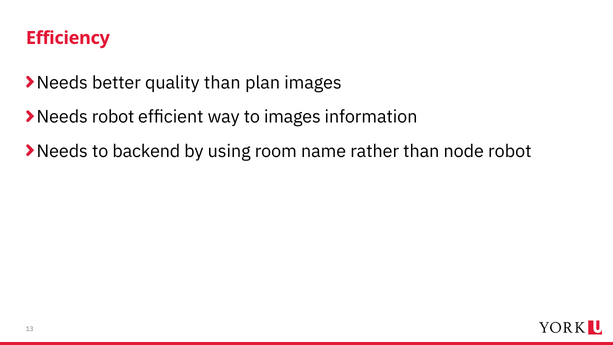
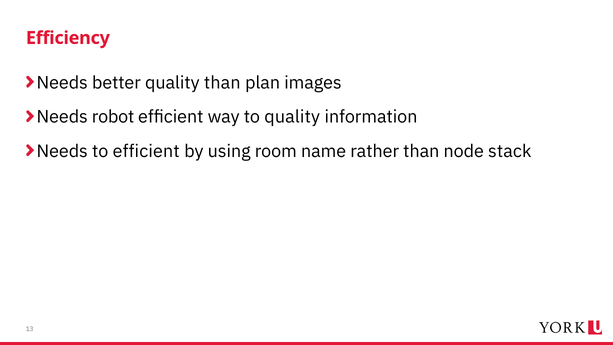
to images: images -> quality
to backend: backend -> efficient
node robot: robot -> stack
